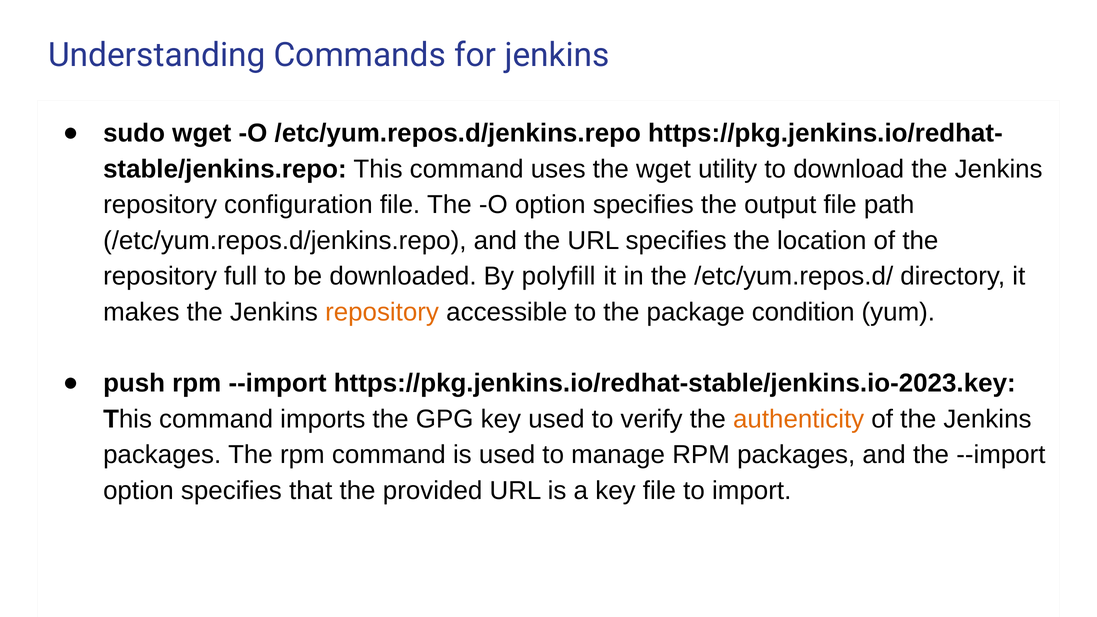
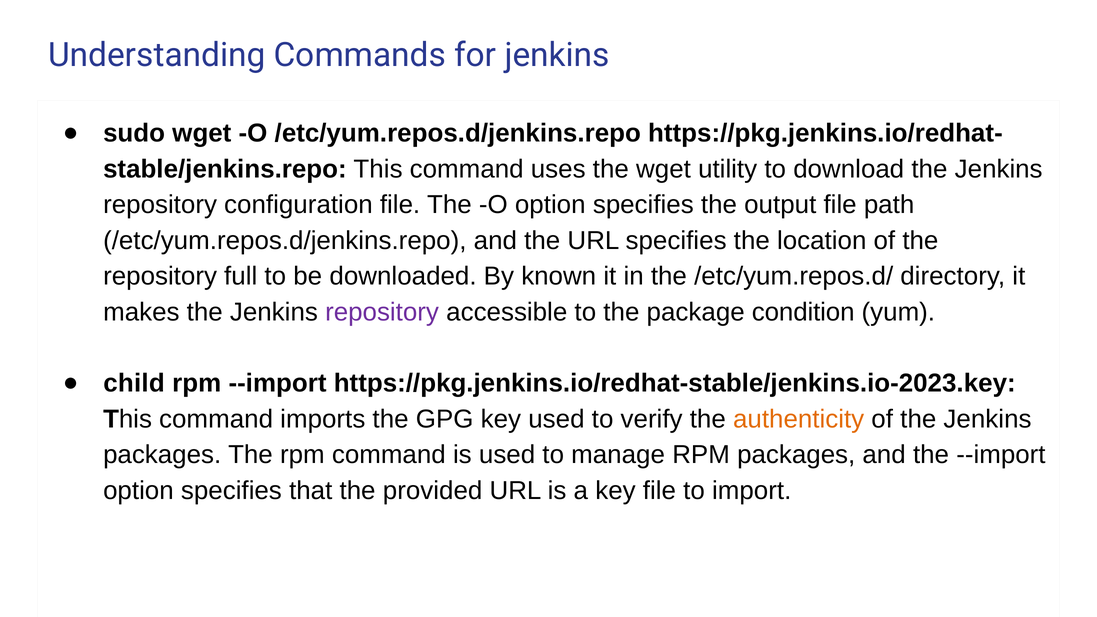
polyfill: polyfill -> known
repository at (382, 312) colour: orange -> purple
push: push -> child
